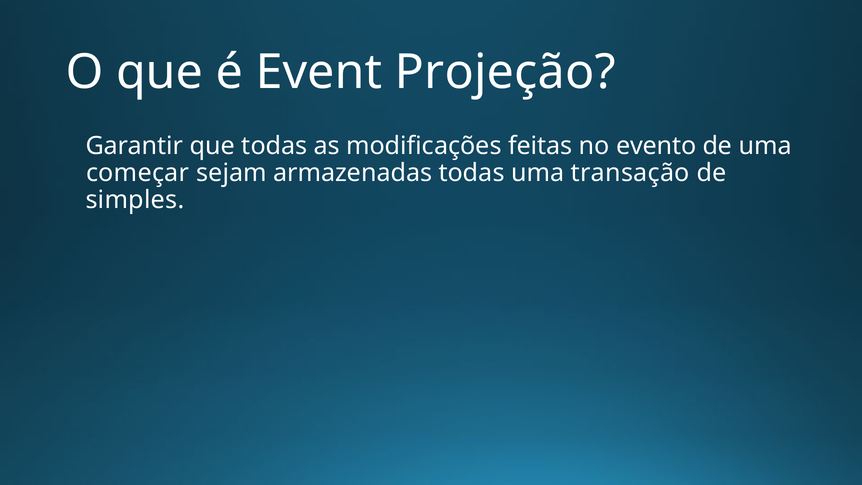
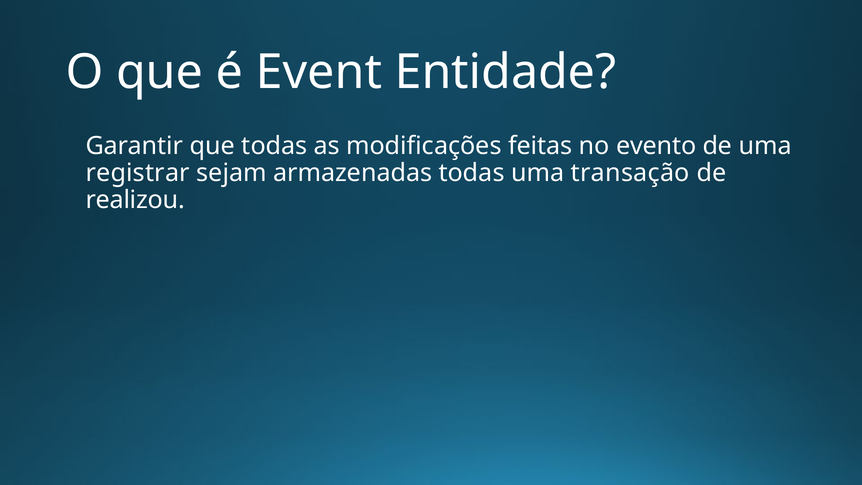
Projeção: Projeção -> Entidade
começar: começar -> registrar
simples: simples -> realizou
